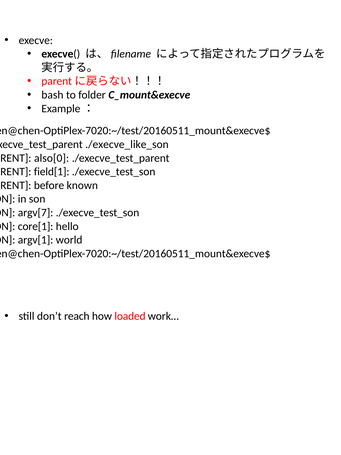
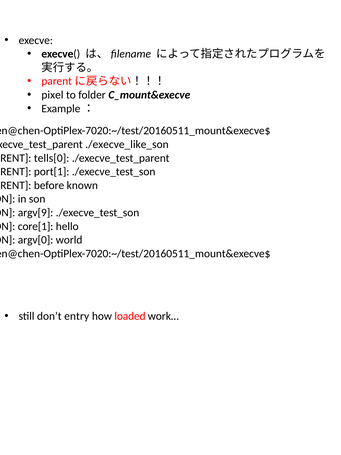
bash: bash -> pixel
also[0: also[0 -> tells[0
field[1: field[1 -> port[1
argv[7: argv[7 -> argv[9
argv[1: argv[1 -> argv[0
reach: reach -> entry
